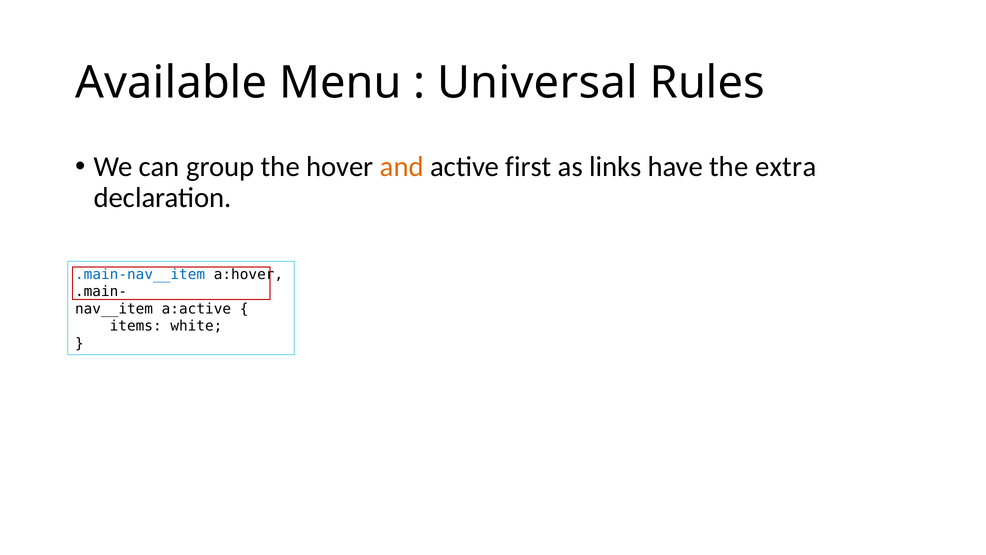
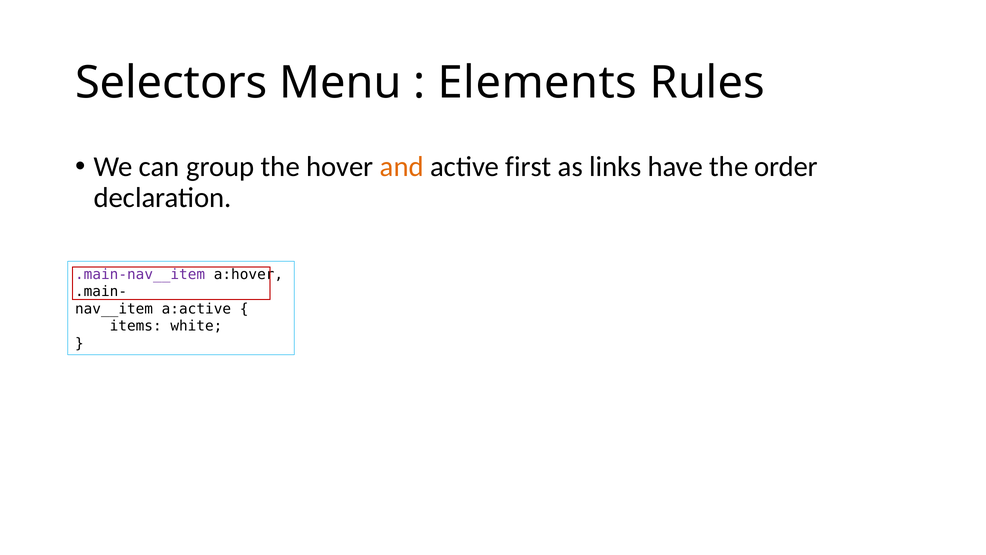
Available: Available -> Selectors
Universal: Universal -> Elements
extra: extra -> order
.main-nav__item colour: blue -> purple
